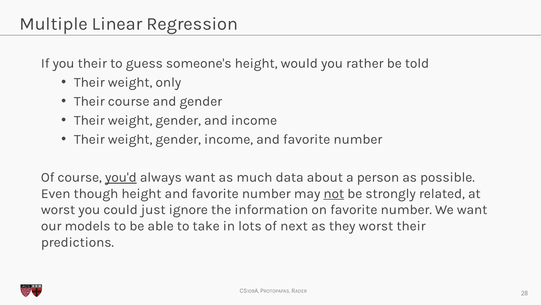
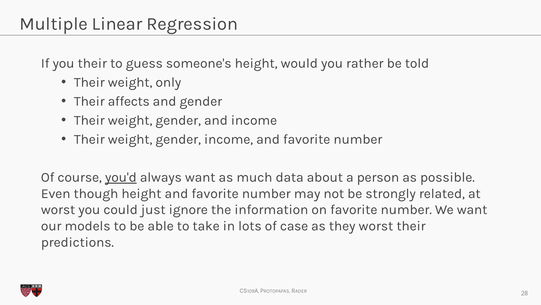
Their course: course -> affects
not underline: present -> none
next: next -> case
